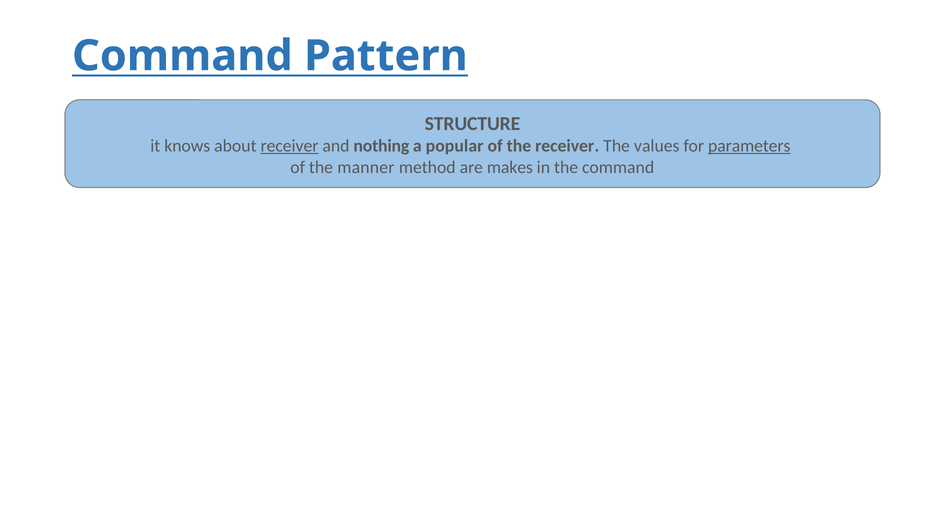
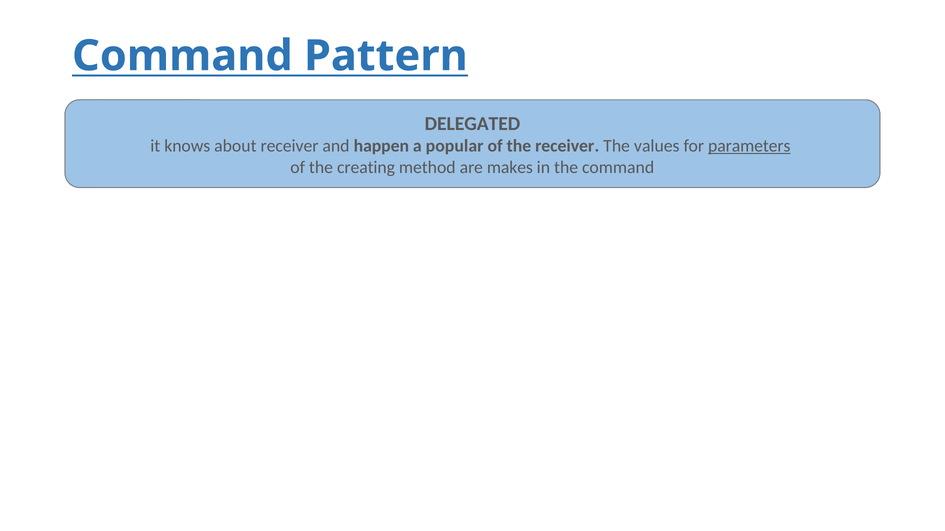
STRUCTURE: STRUCTURE -> DELEGATED
receiver at (290, 146) underline: present -> none
nothing: nothing -> happen
manner: manner -> creating
